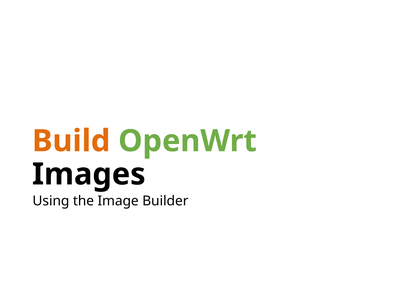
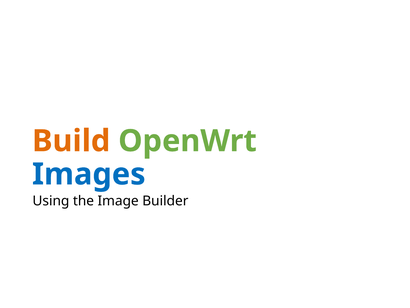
Images colour: black -> blue
